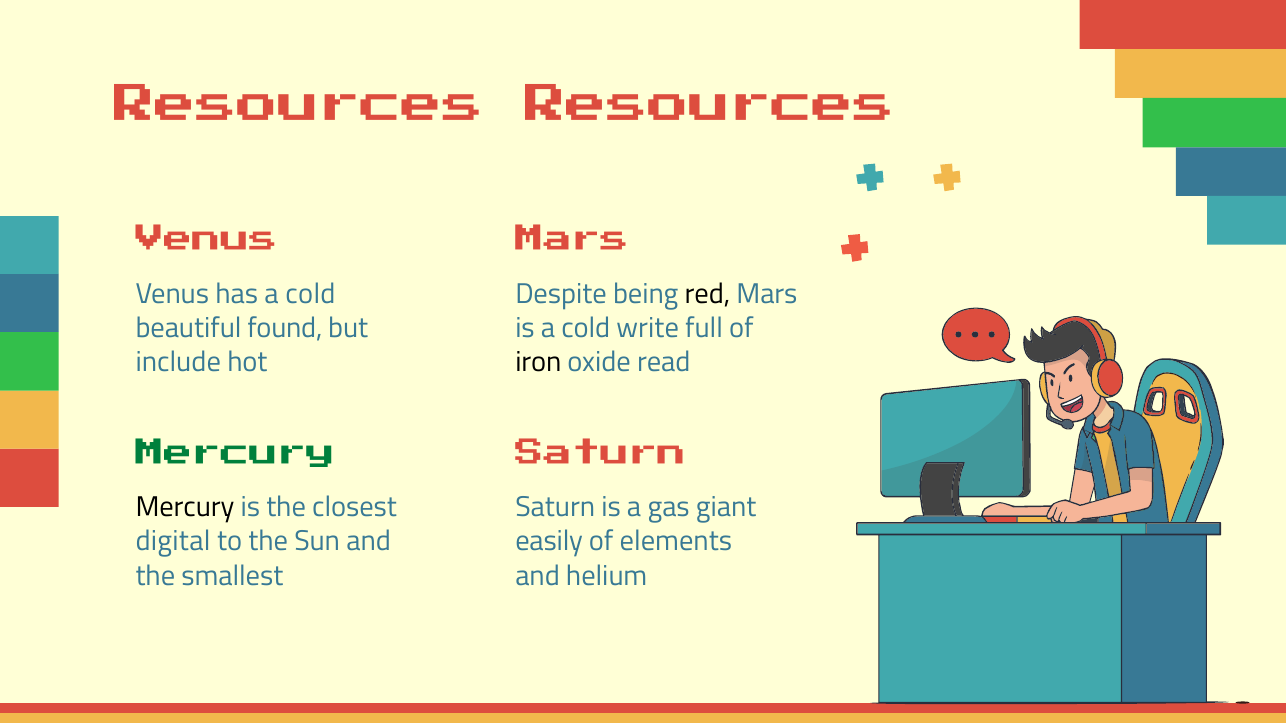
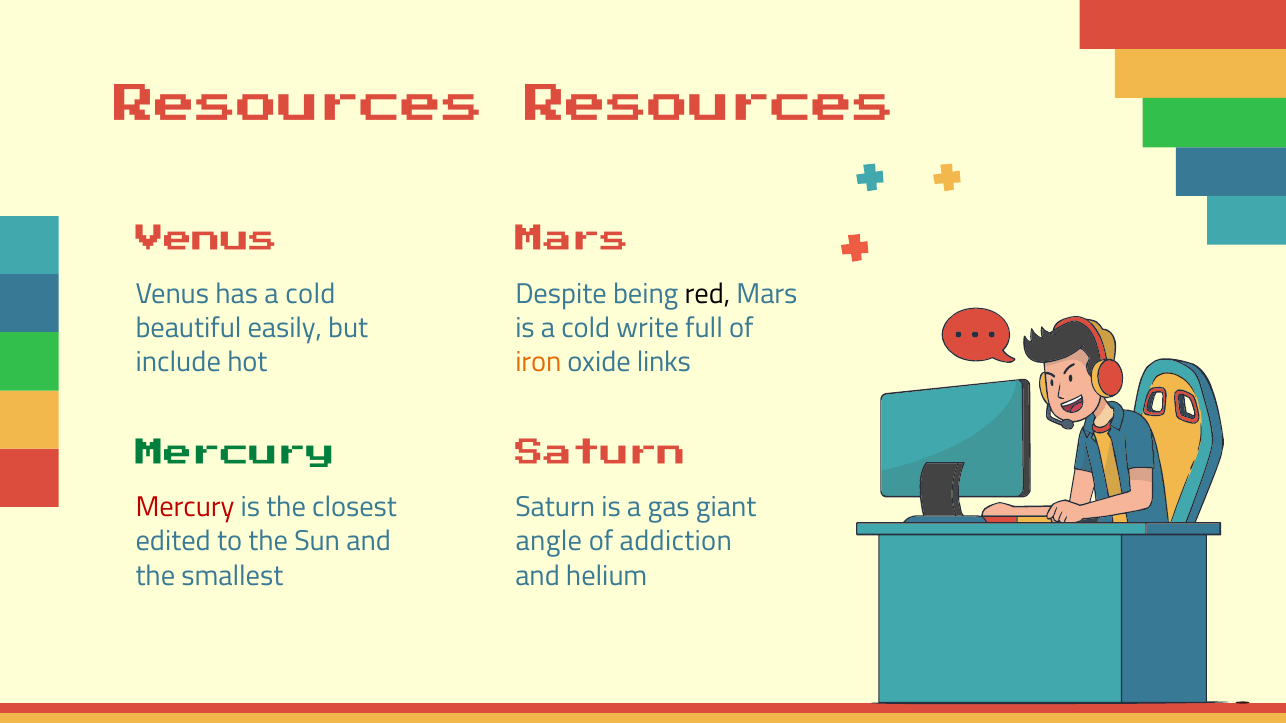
found: found -> easily
iron colour: black -> orange
read: read -> links
Mercury at (185, 507) colour: black -> red
digital: digital -> edited
easily: easily -> angle
elements: elements -> addiction
